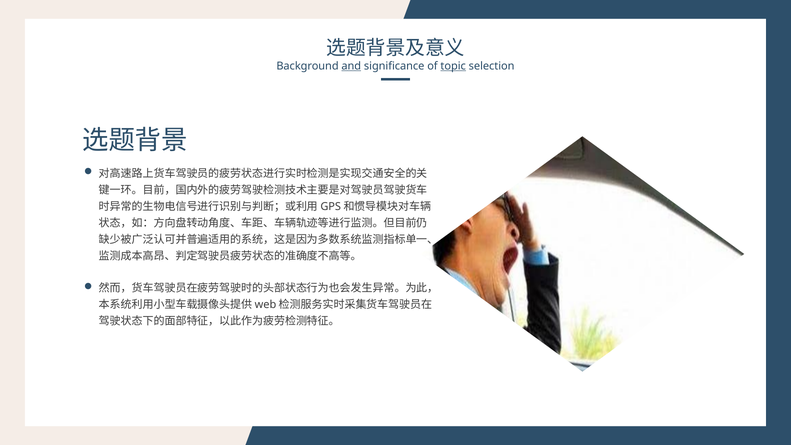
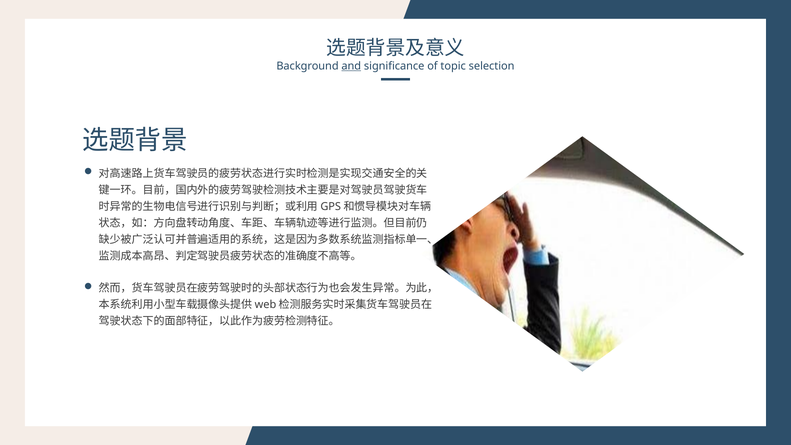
topic underline: present -> none
